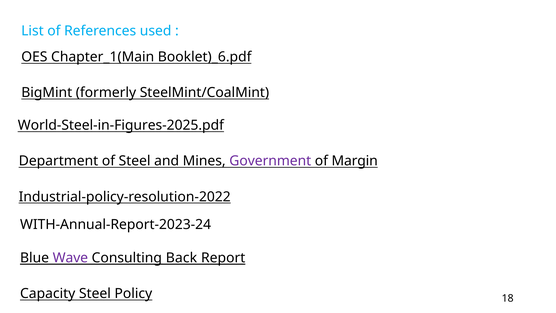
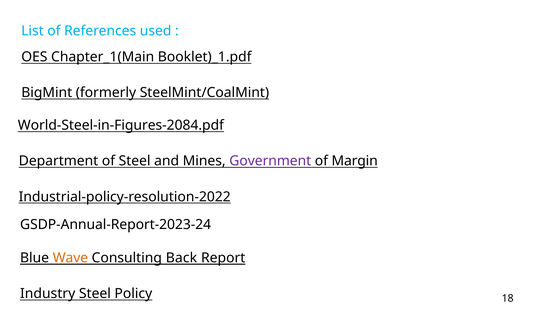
Booklet)_6.pdf: Booklet)_6.pdf -> Booklet)_1.pdf
World-Steel-in-Figures-2025.pdf: World-Steel-in-Figures-2025.pdf -> World-Steel-in-Figures-2084.pdf
WITH-Annual-Report-2023-24: WITH-Annual-Report-2023-24 -> GSDP-Annual-Report-2023-24
Wave colour: purple -> orange
Capacity: Capacity -> Industry
